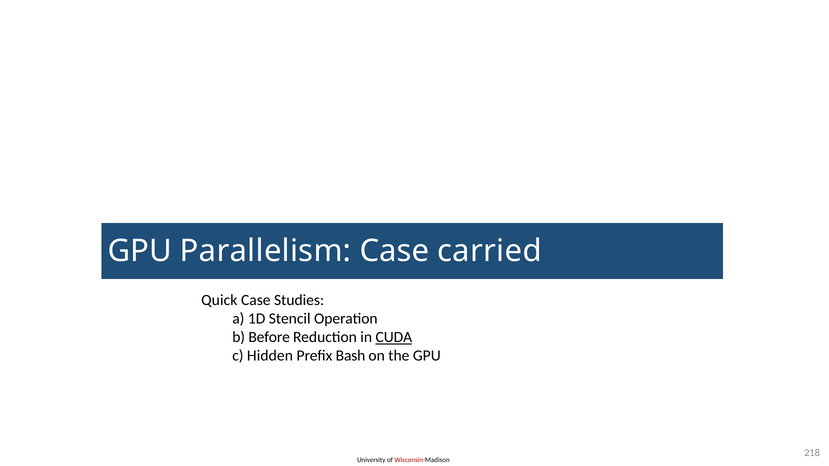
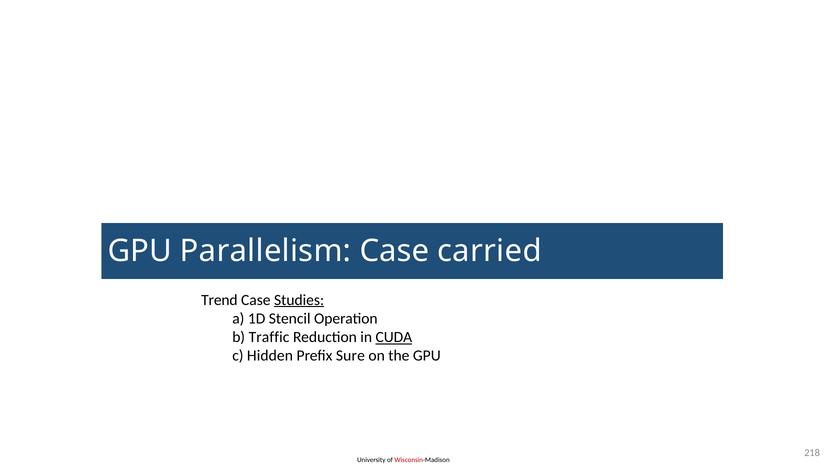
Quick: Quick -> Trend
Studies underline: none -> present
Before: Before -> Traffic
Bash: Bash -> Sure
